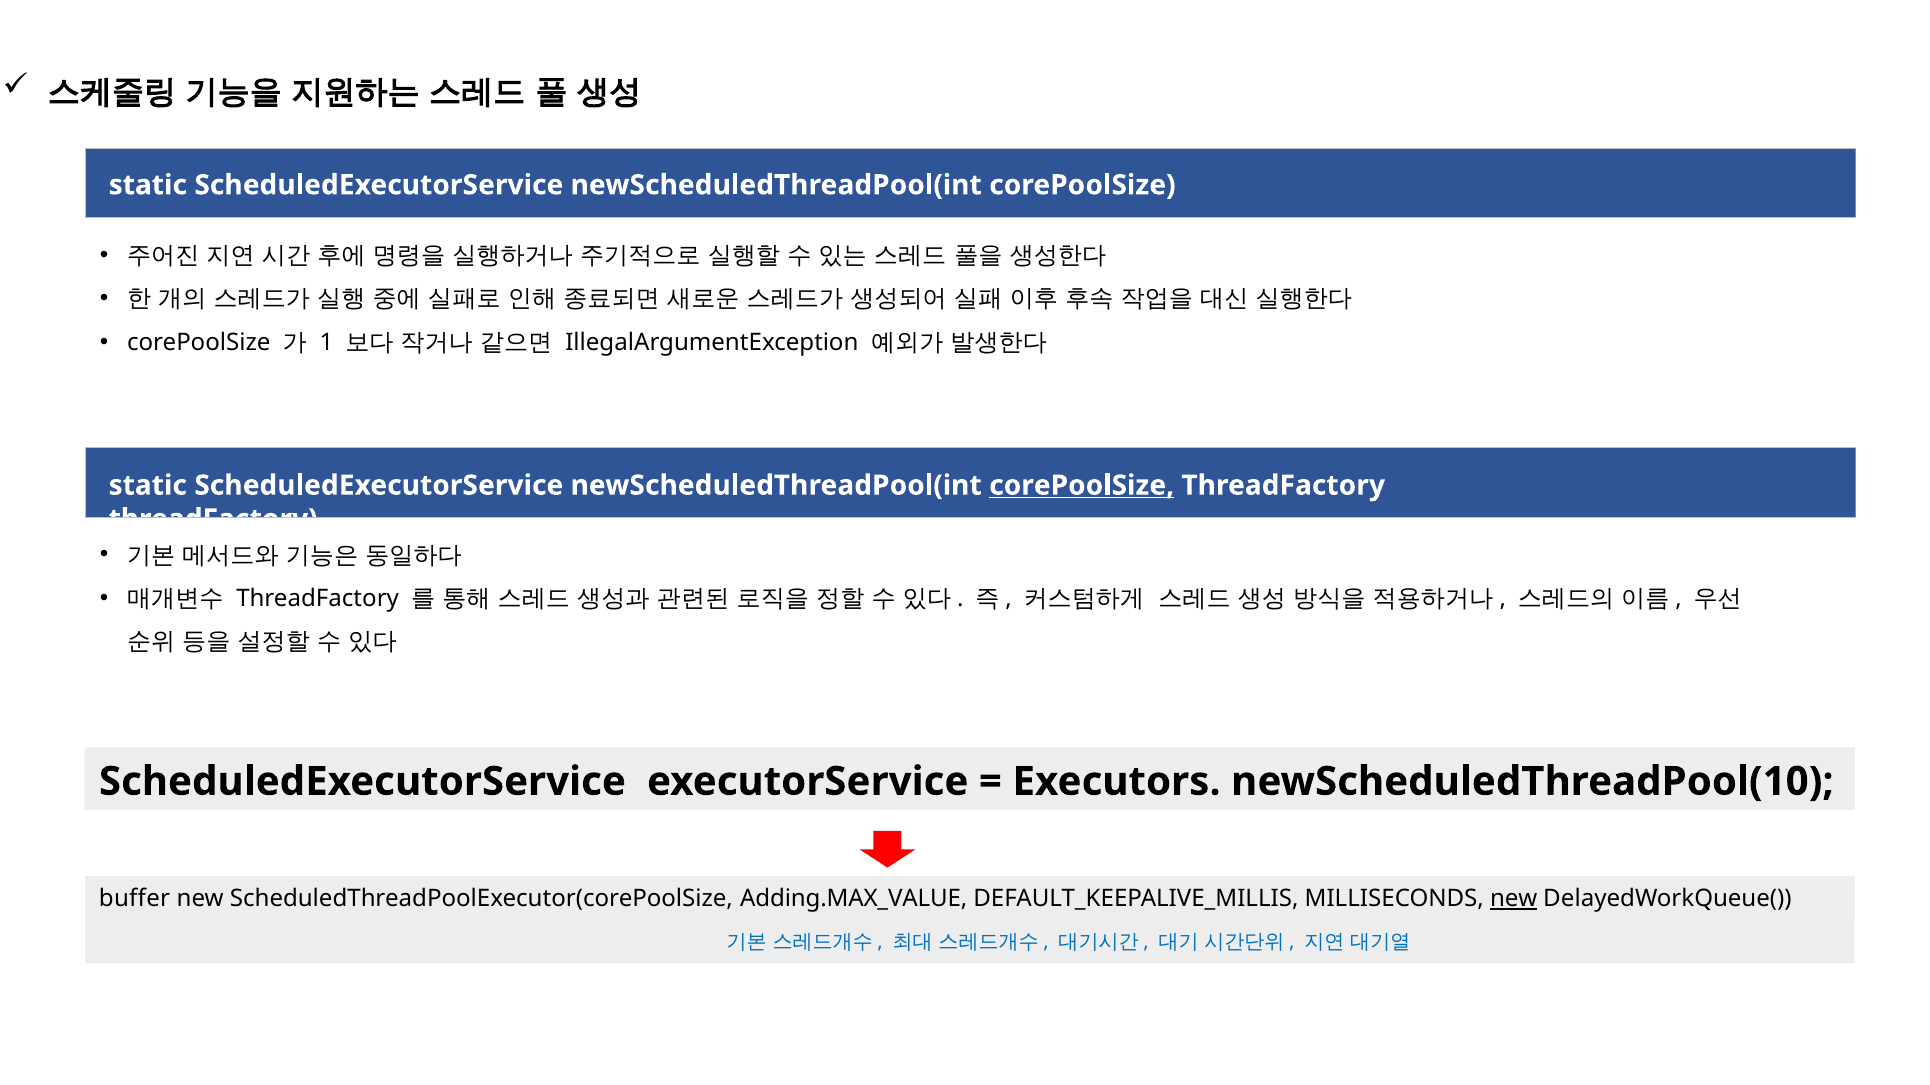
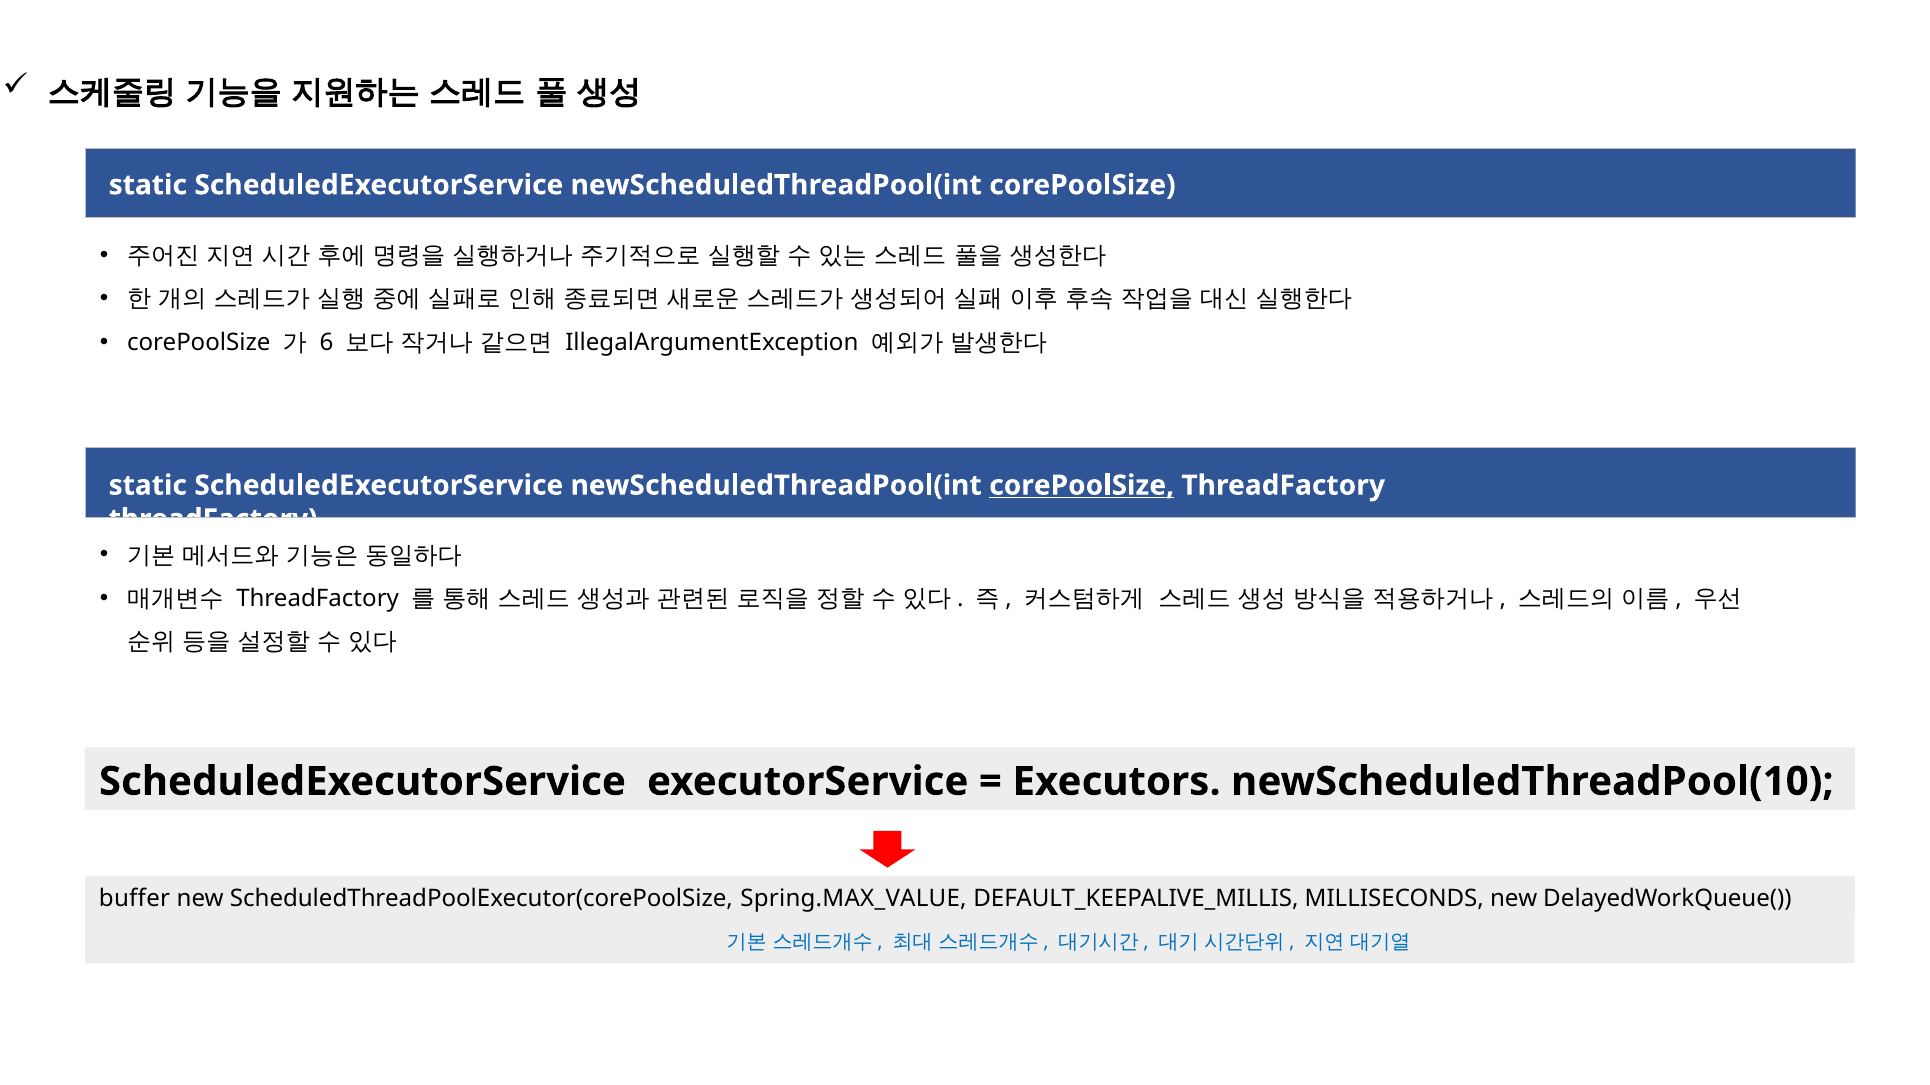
1: 1 -> 6
Adding.MAX_VALUE: Adding.MAX_VALUE -> Spring.MAX_VALUE
new at (1514, 899) underline: present -> none
